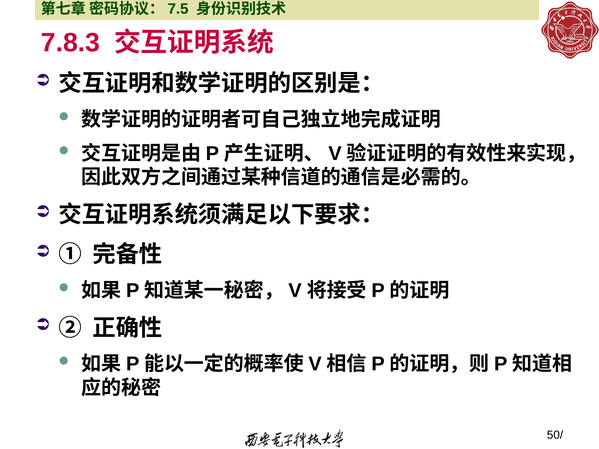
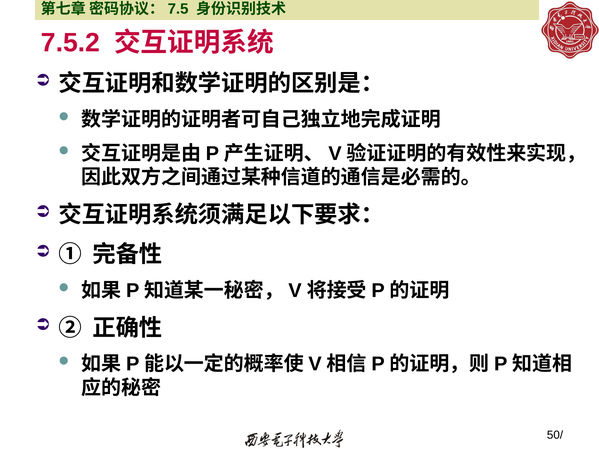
7.8.3: 7.8.3 -> 7.5.2
